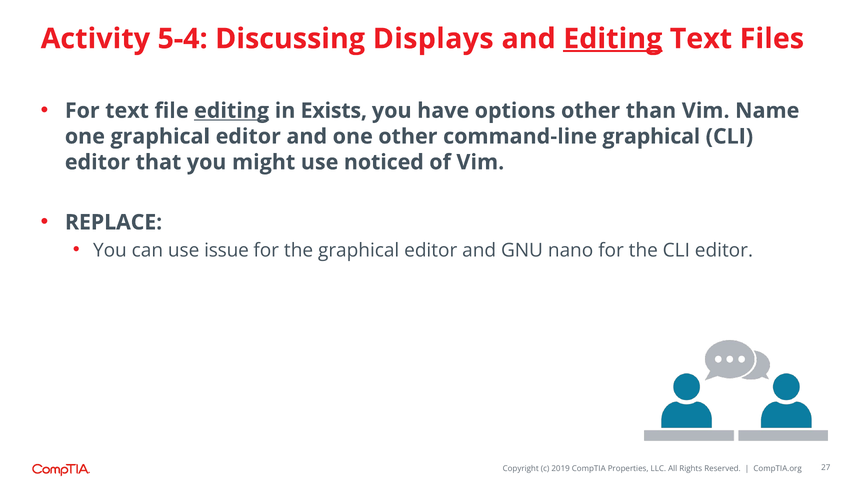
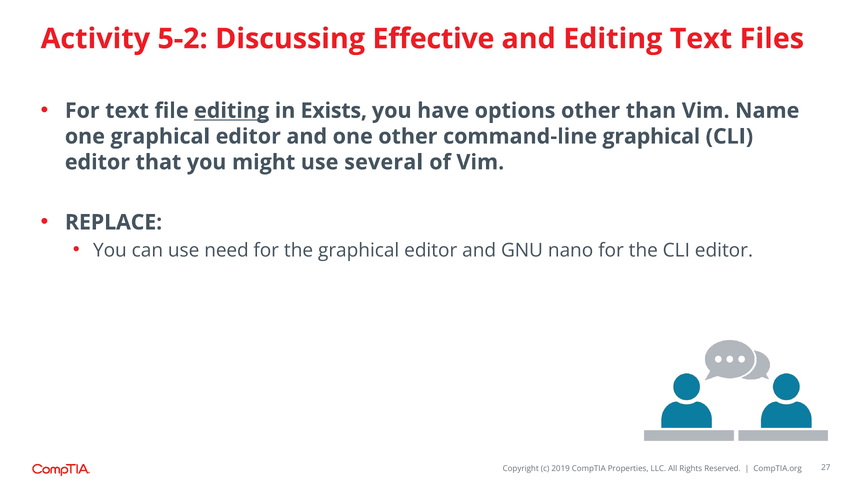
5-4: 5-4 -> 5-2
Displays: Displays -> Effective
Editing at (613, 39) underline: present -> none
noticed: noticed -> several
issue: issue -> need
